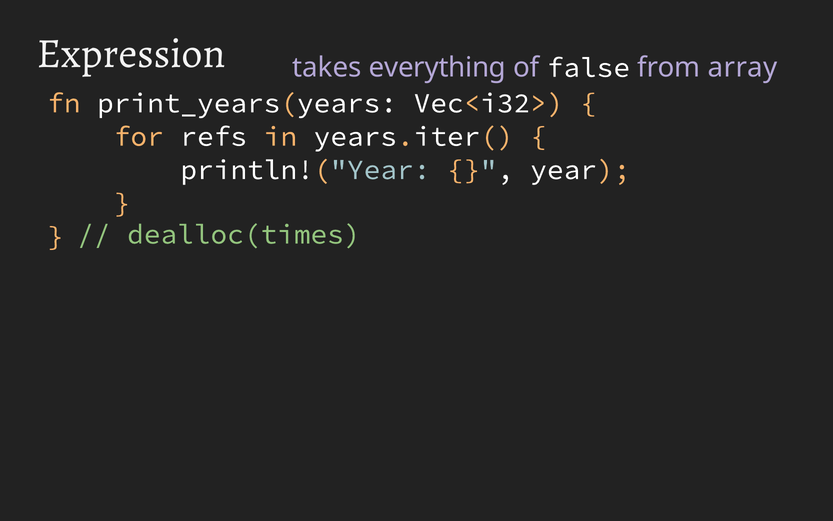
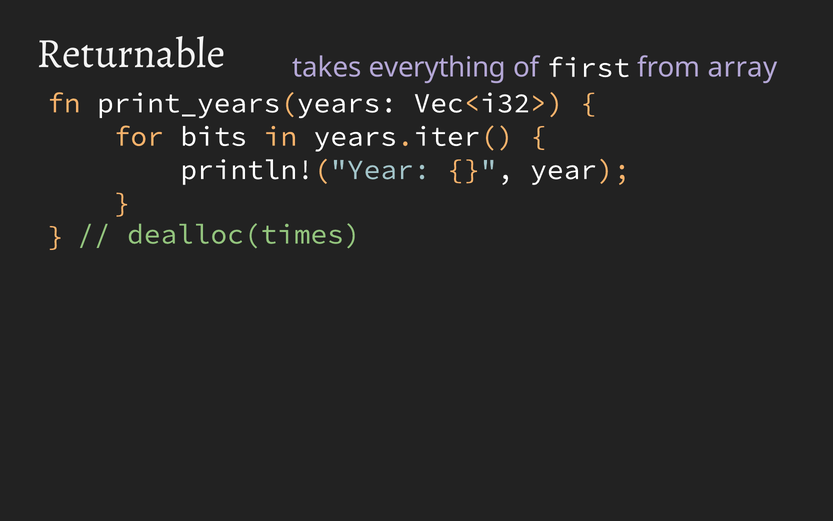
Expression: Expression -> Returnable
false: false -> first
refs: refs -> bits
